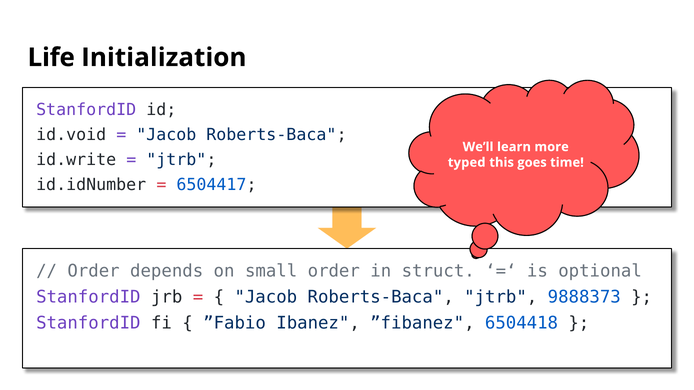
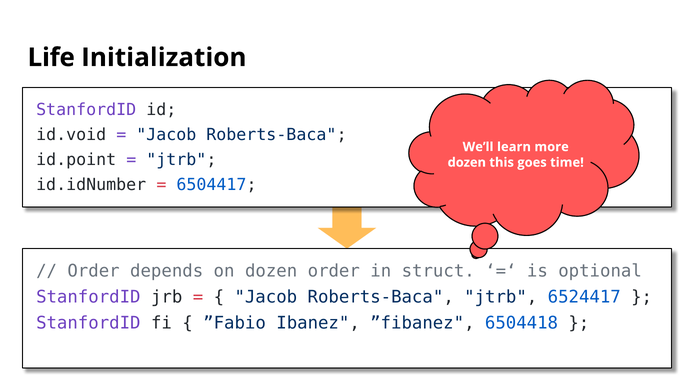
id.write: id.write -> id.point
typed at (467, 163): typed -> dozen
on small: small -> dozen
9888373: 9888373 -> 6524417
